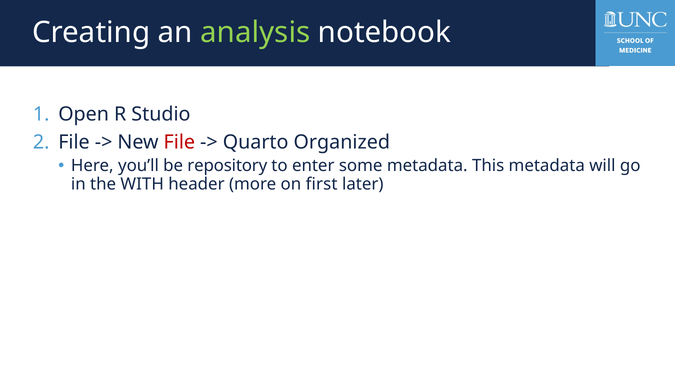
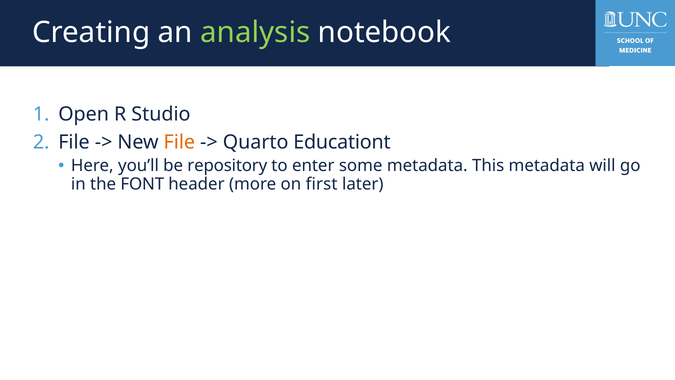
File at (179, 142) colour: red -> orange
Organized: Organized -> Educationt
WITH: WITH -> FONT
